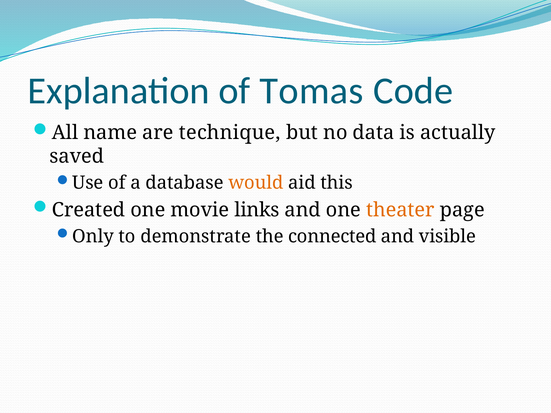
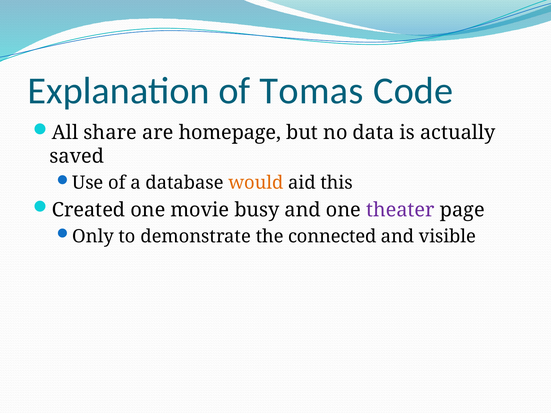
name: name -> share
technique: technique -> homepage
links: links -> busy
theater colour: orange -> purple
